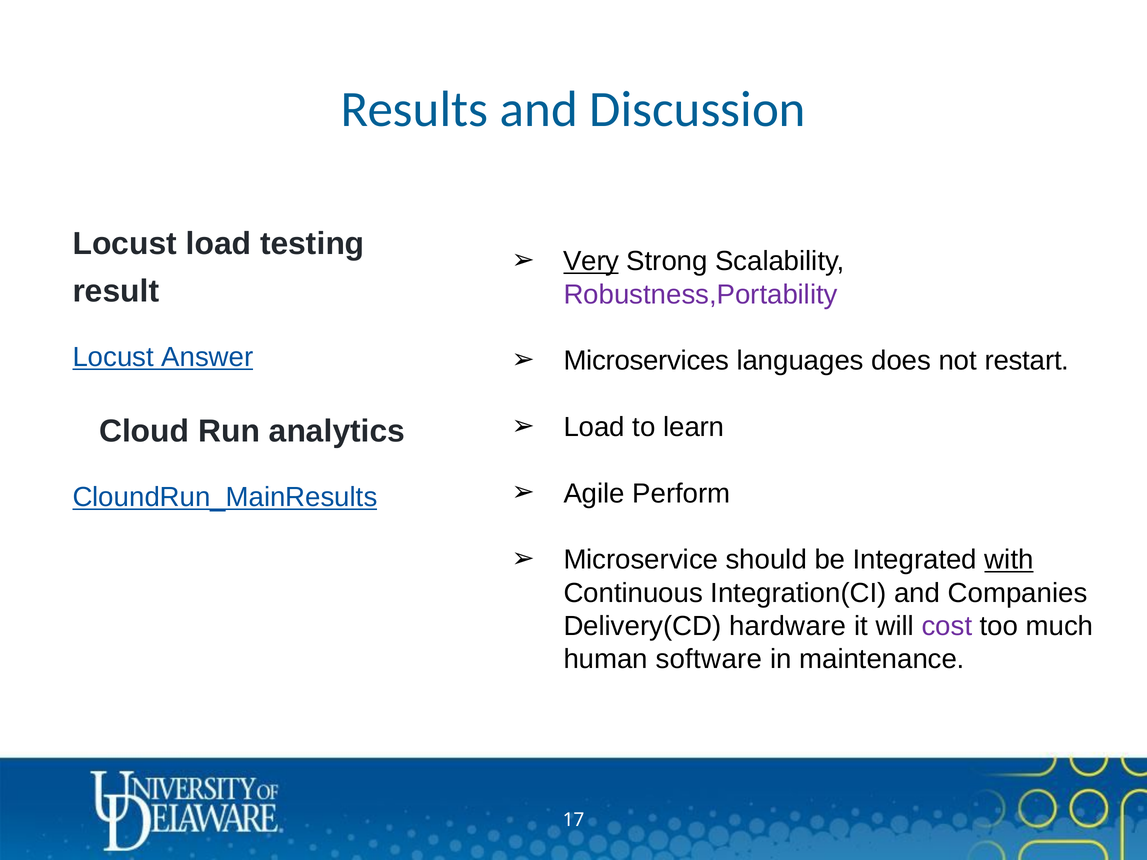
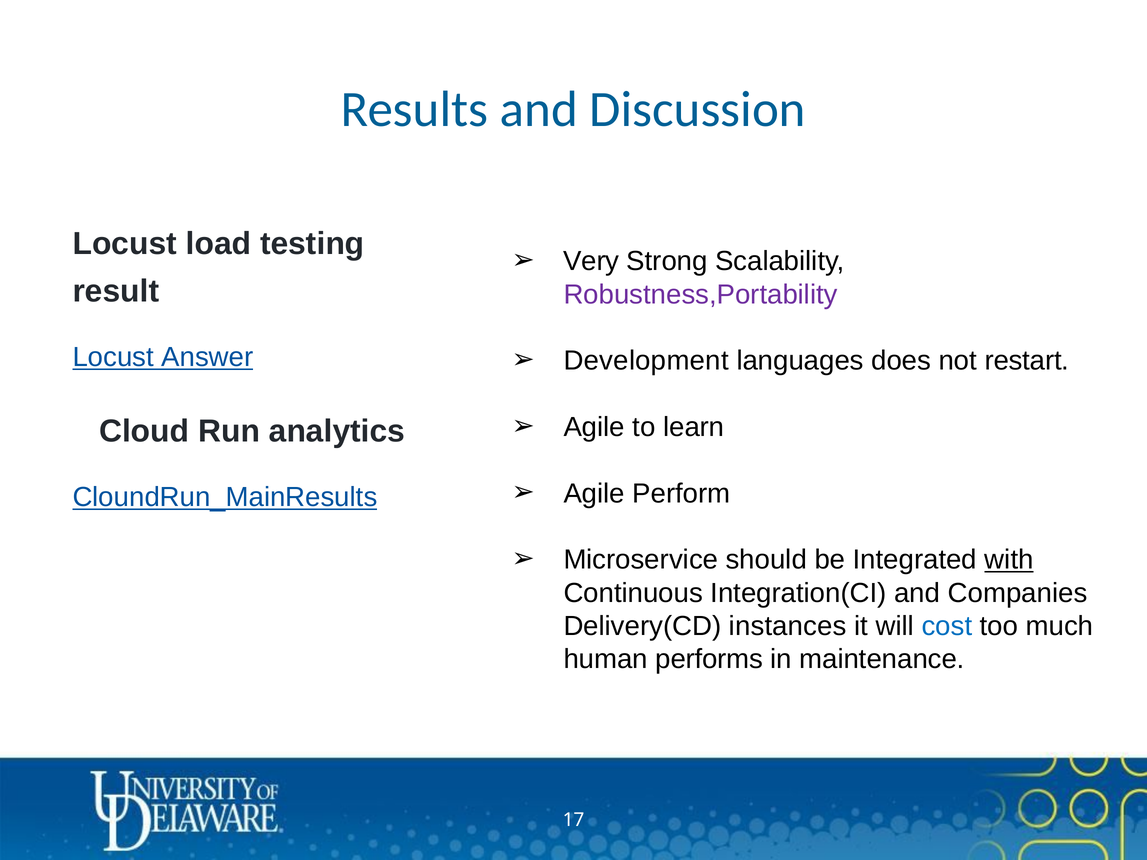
Very underline: present -> none
Microservices: Microservices -> Development
Load at (594, 427): Load -> Agile
hardware: hardware -> instances
cost colour: purple -> blue
software: software -> performs
